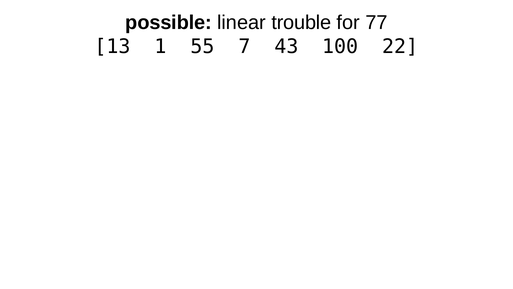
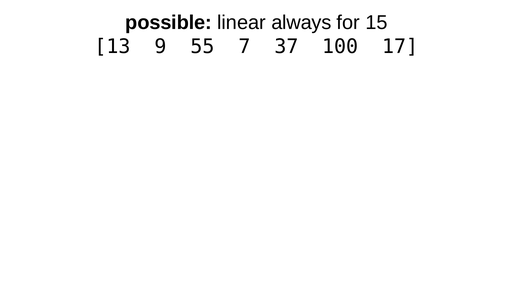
trouble: trouble -> always
77: 77 -> 15
1: 1 -> 9
43: 43 -> 37
22: 22 -> 17
